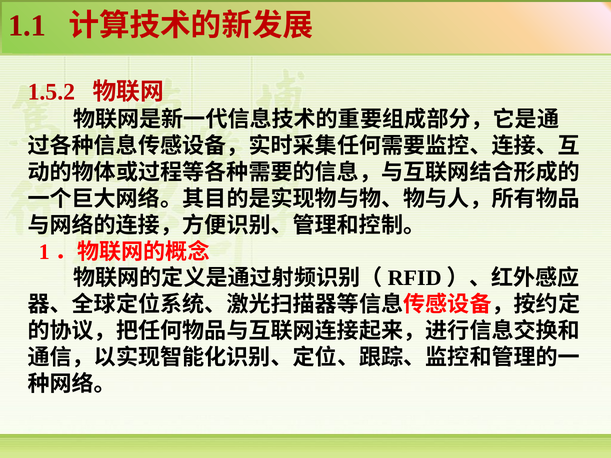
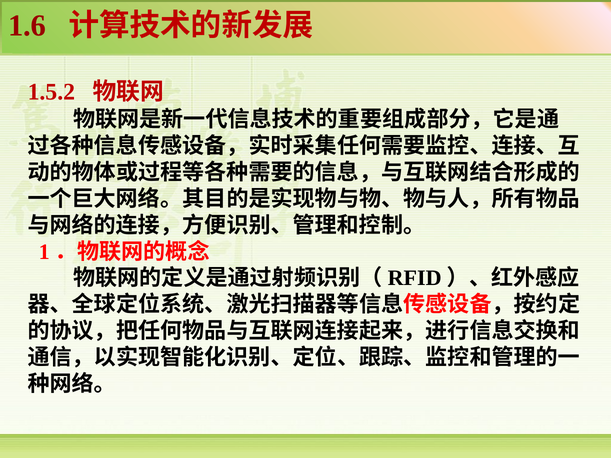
1.1: 1.1 -> 1.6
